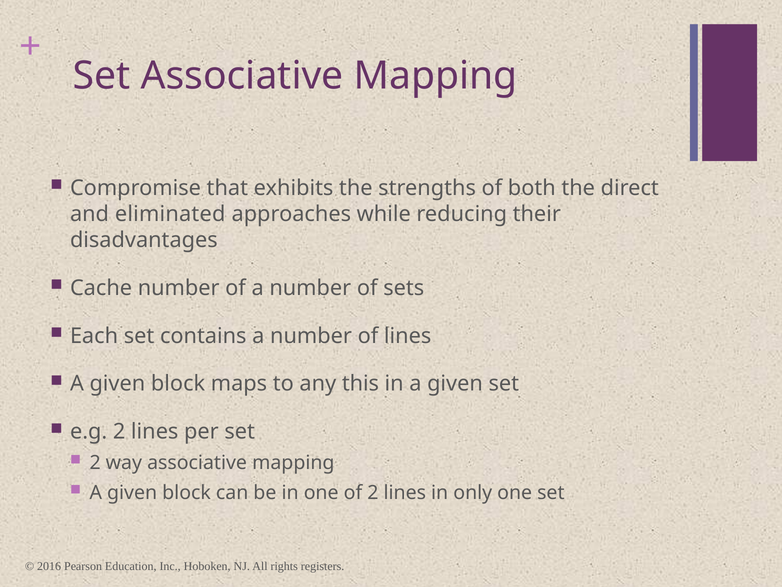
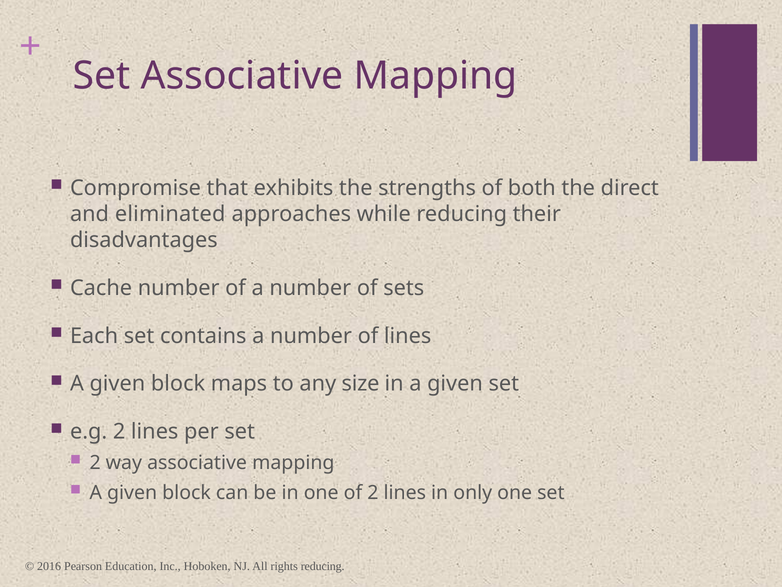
this: this -> size
rights registers: registers -> reducing
